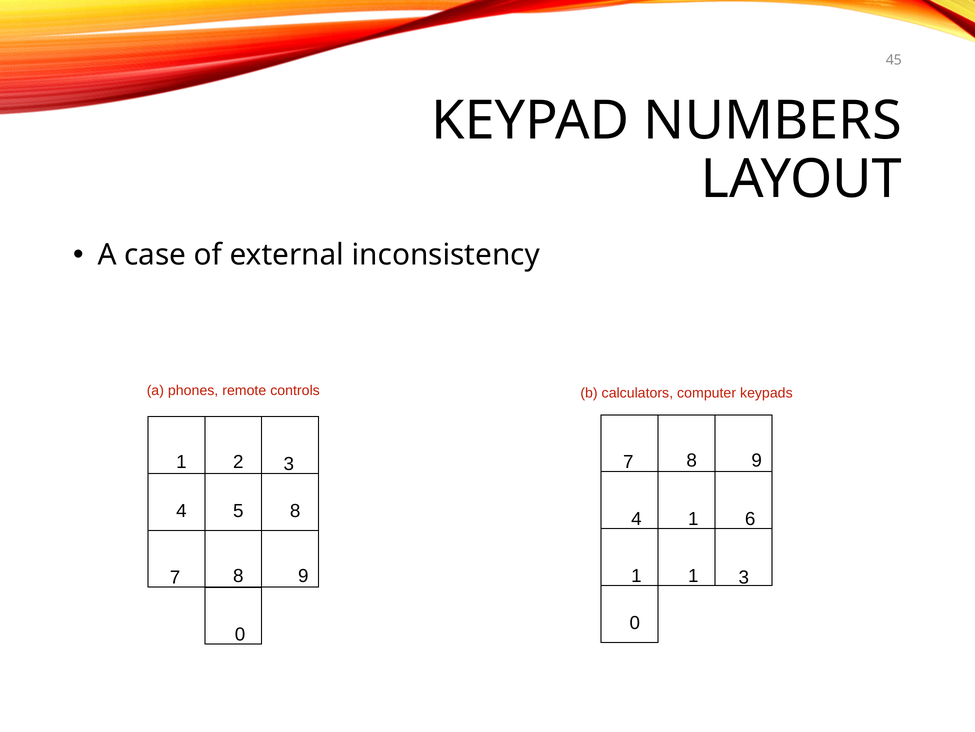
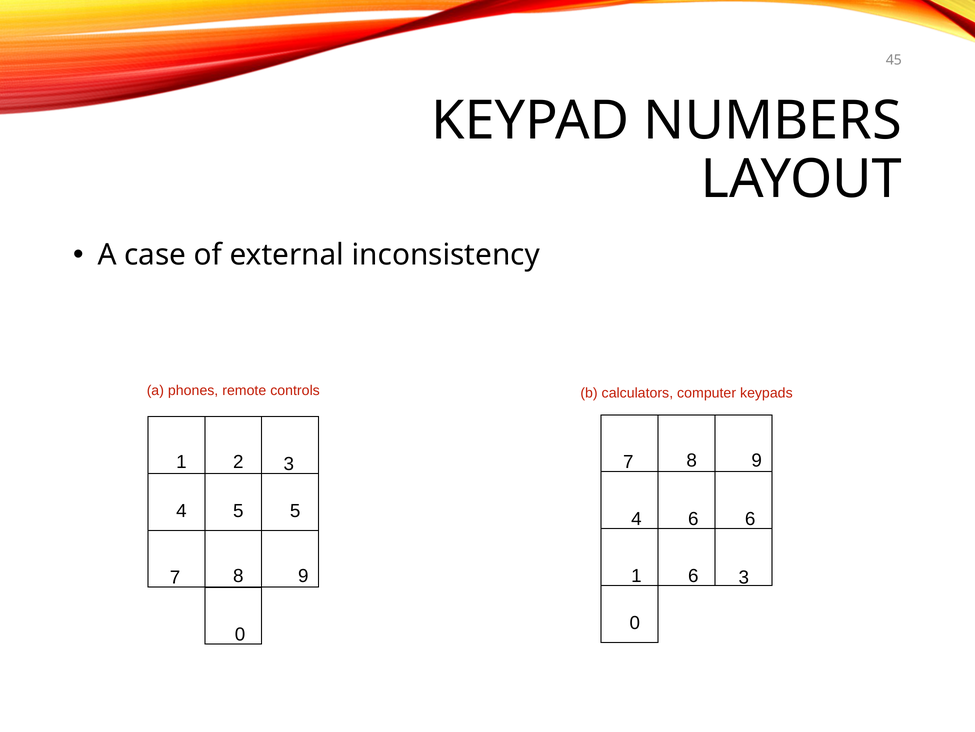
5 8: 8 -> 5
4 1: 1 -> 6
1 1: 1 -> 6
